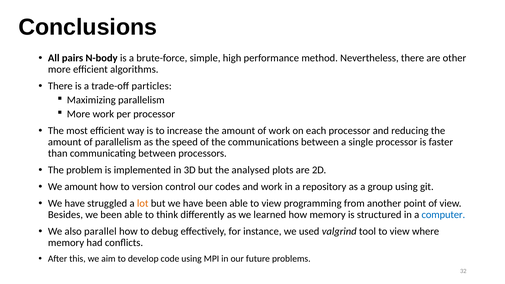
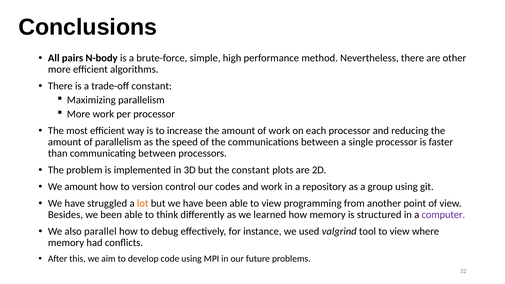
trade-off particles: particles -> constant
the analysed: analysed -> constant
computer colour: blue -> purple
